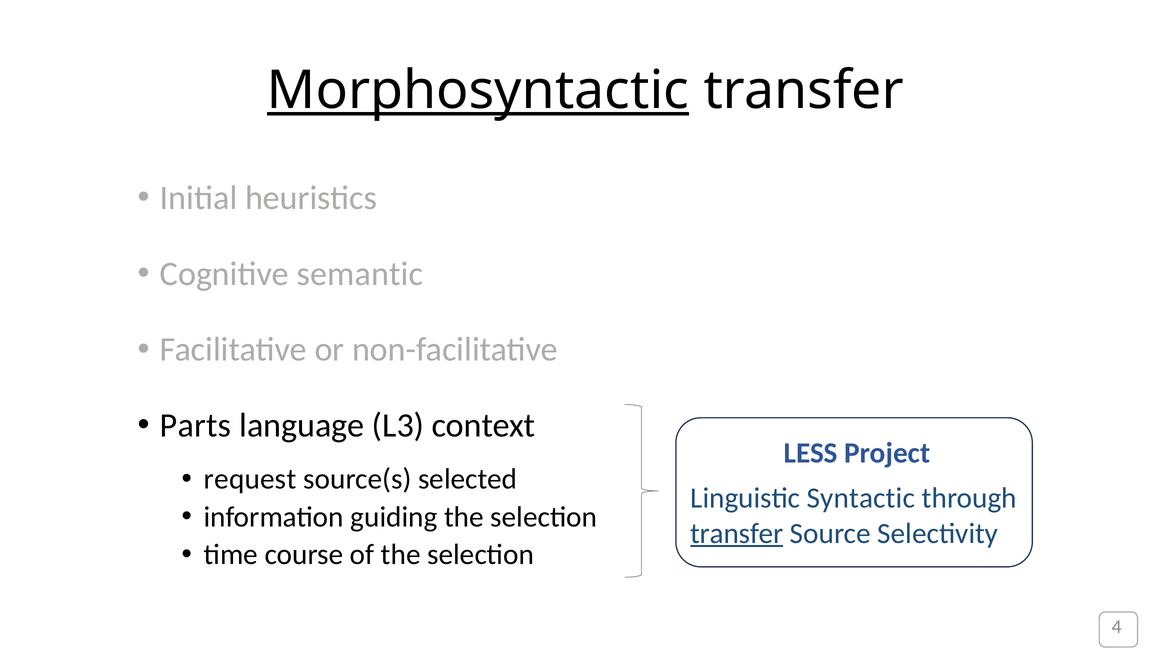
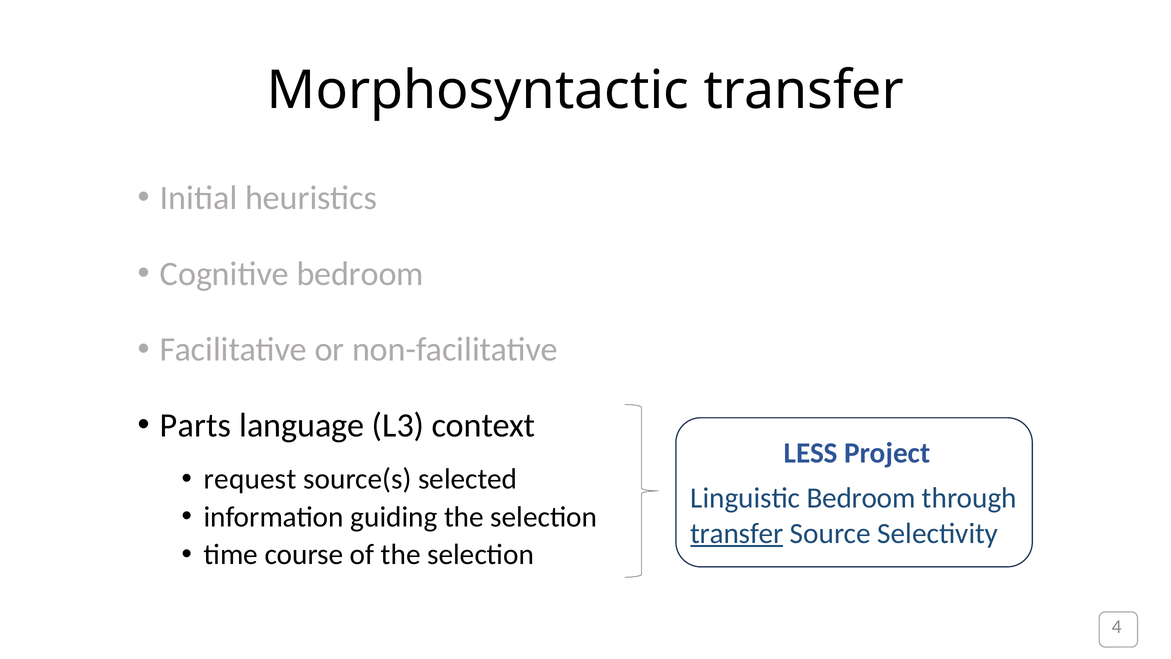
Morphosyntactic underline: present -> none
Cognitive semantic: semantic -> bedroom
Linguistic Syntactic: Syntactic -> Bedroom
